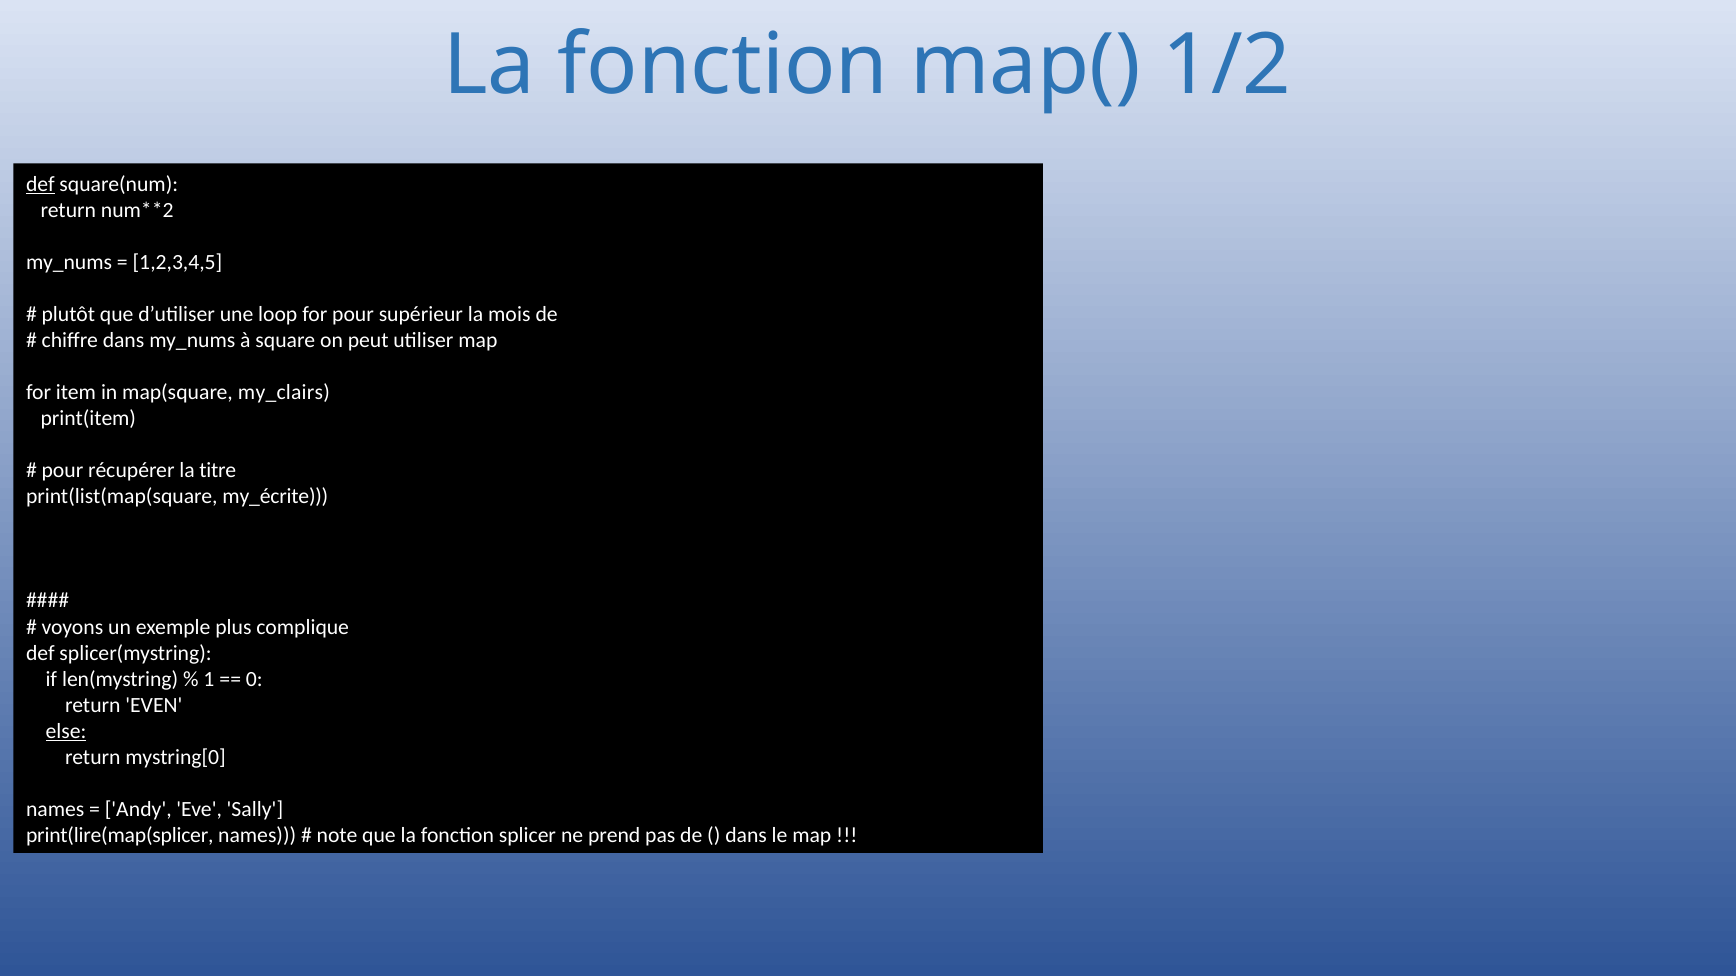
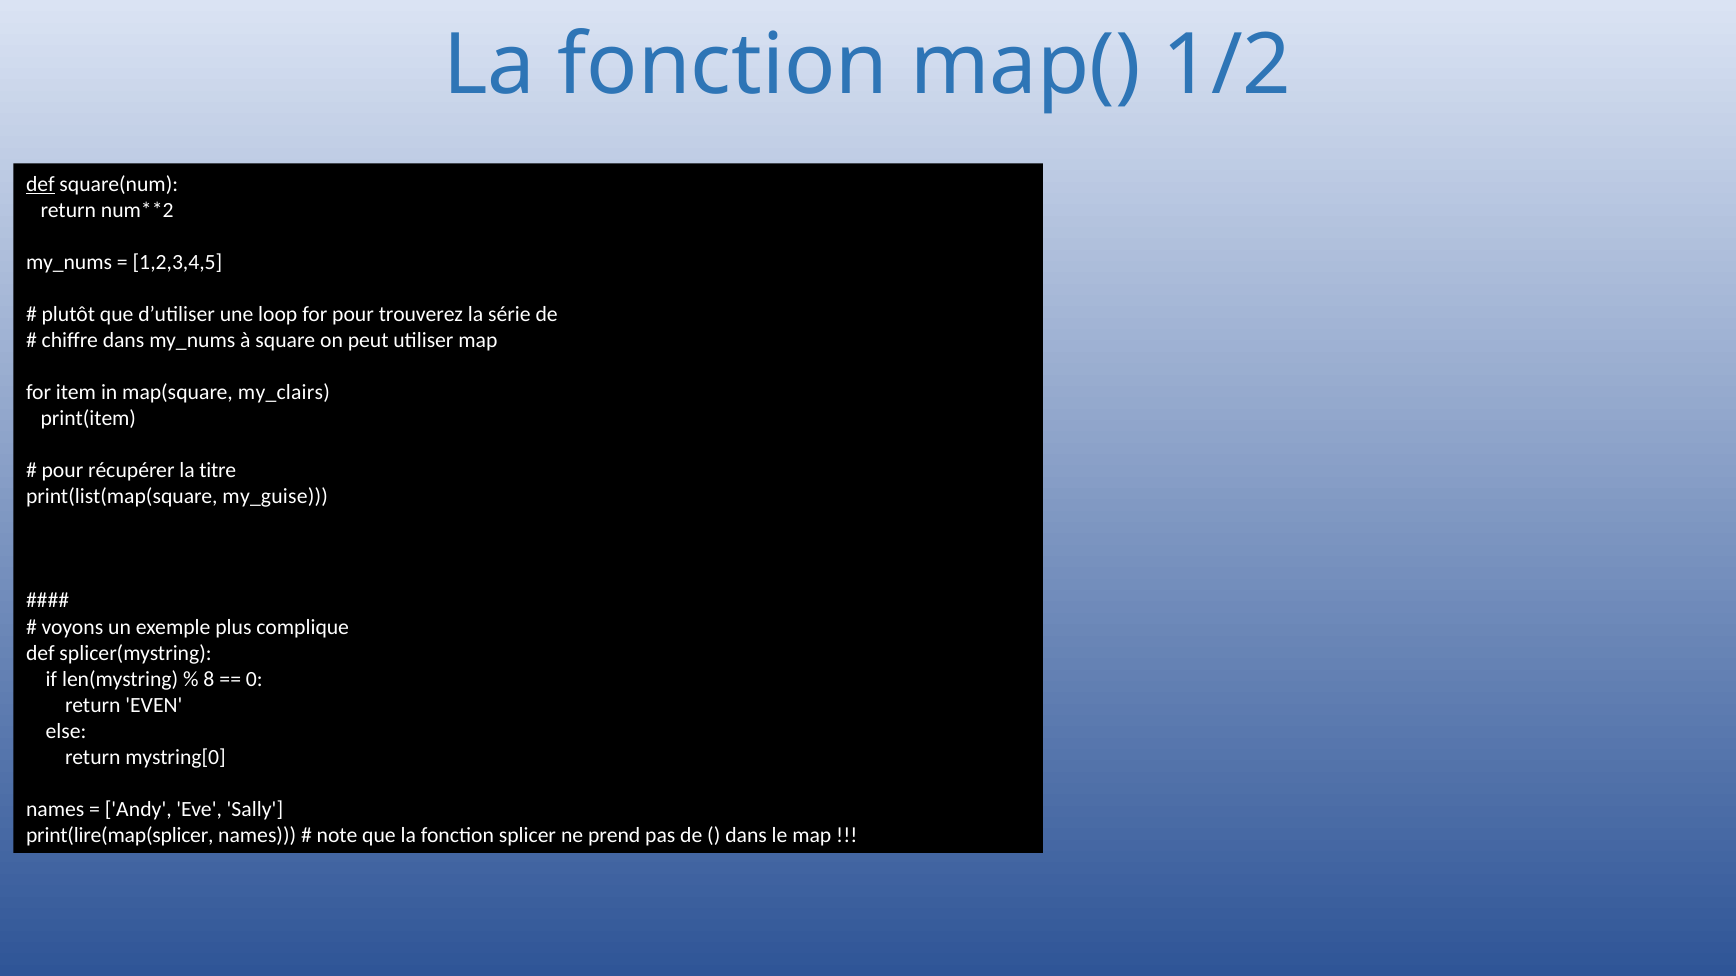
supérieur: supérieur -> trouverez
mois: mois -> série
my_écrite: my_écrite -> my_guise
1: 1 -> 8
else underline: present -> none
